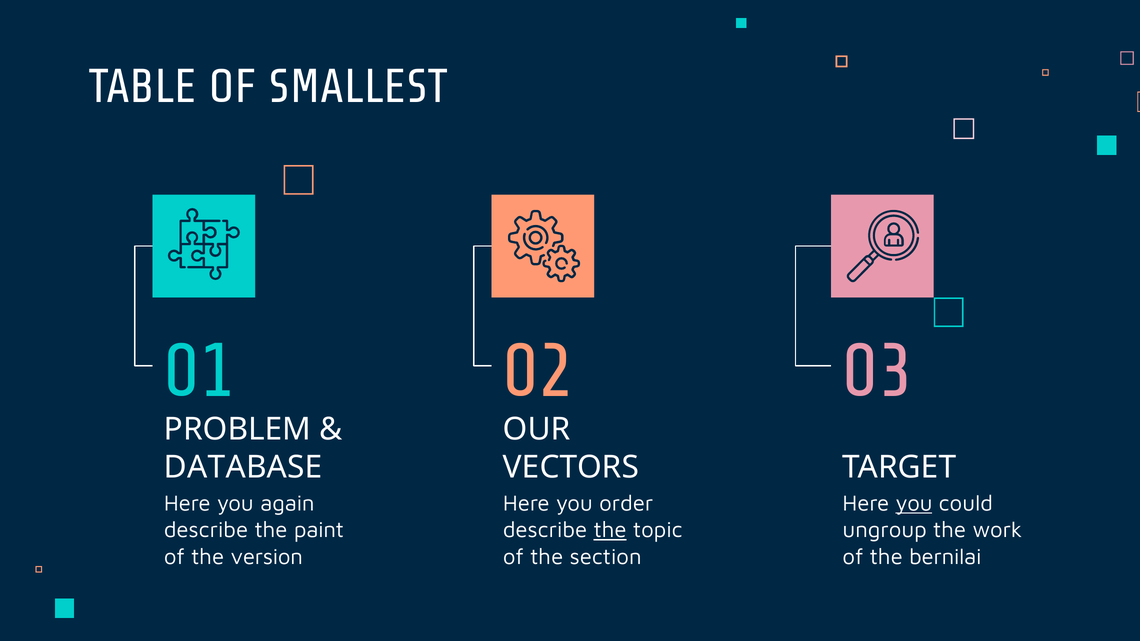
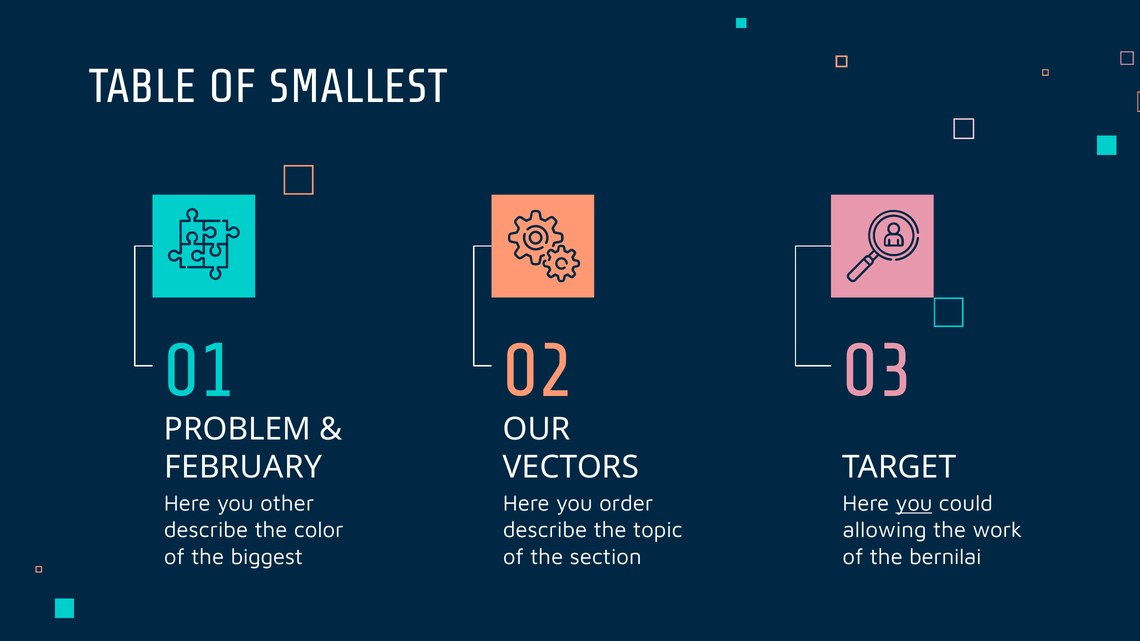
DATABASE: DATABASE -> FEBRUARY
again: again -> other
paint: paint -> color
the at (610, 530) underline: present -> none
ungroup: ungroup -> allowing
version: version -> biggest
